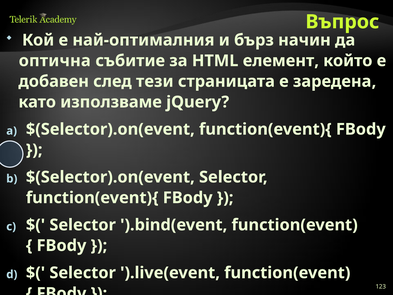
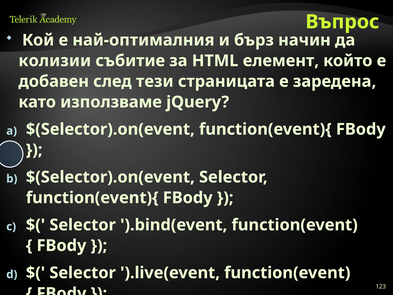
оптична: оптична -> колизии
